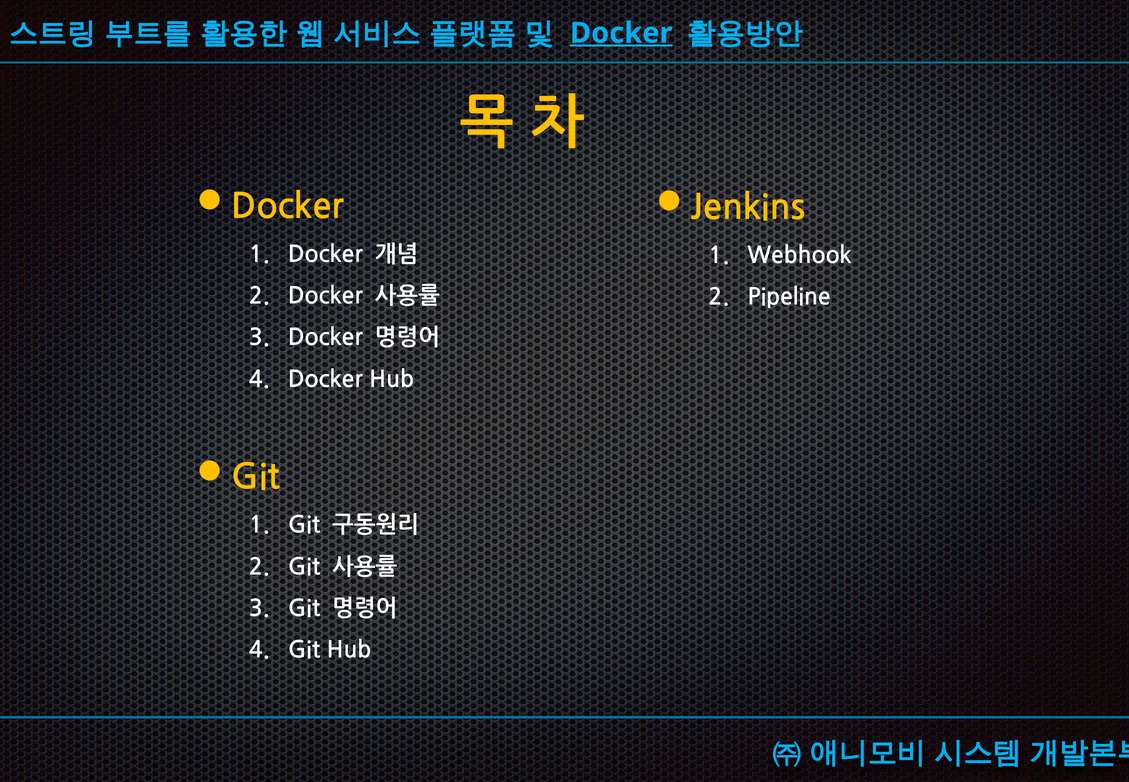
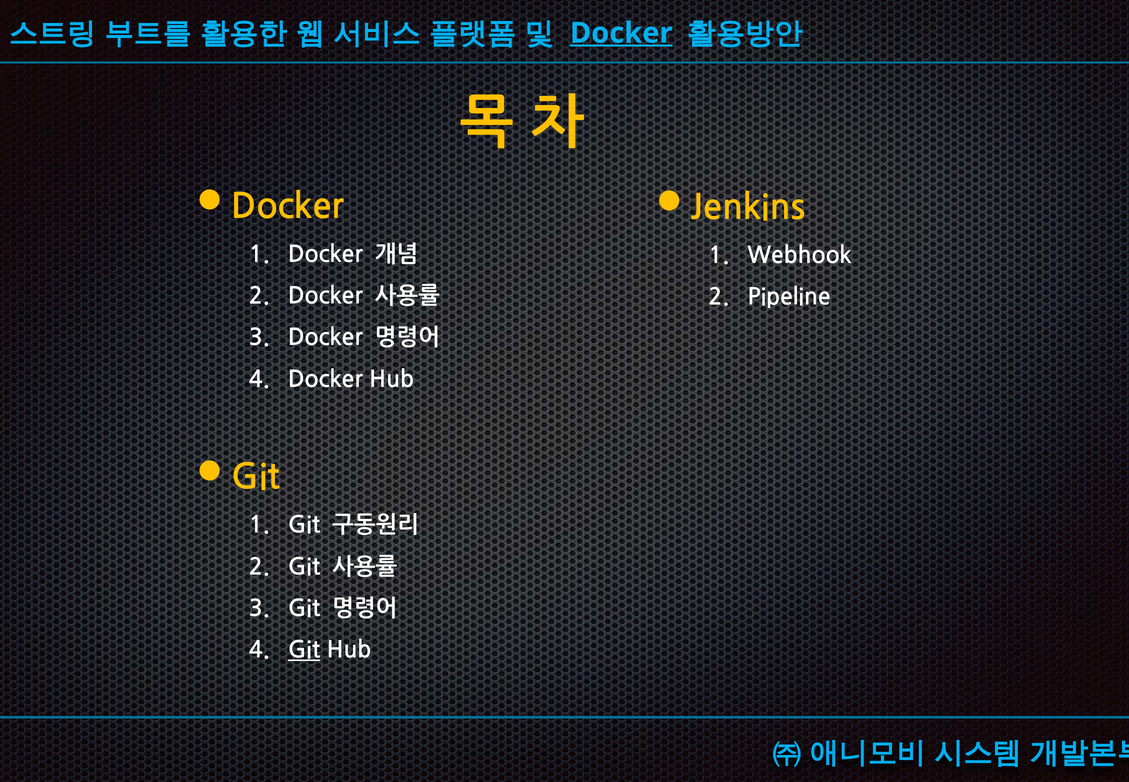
Git at (304, 650) underline: none -> present
